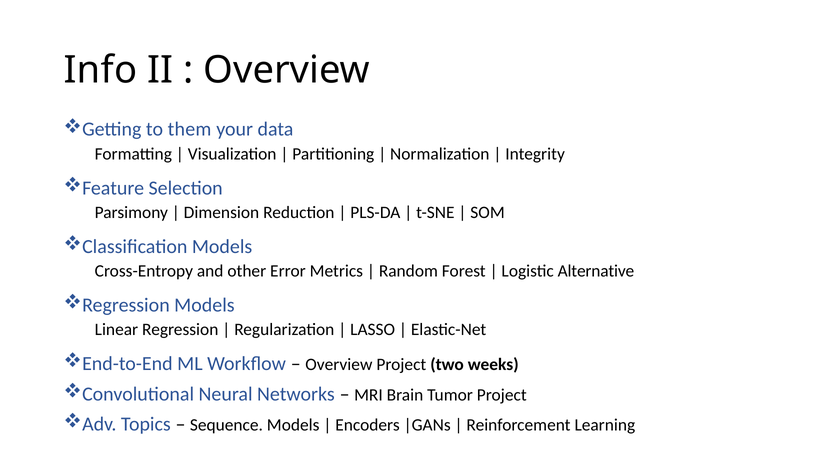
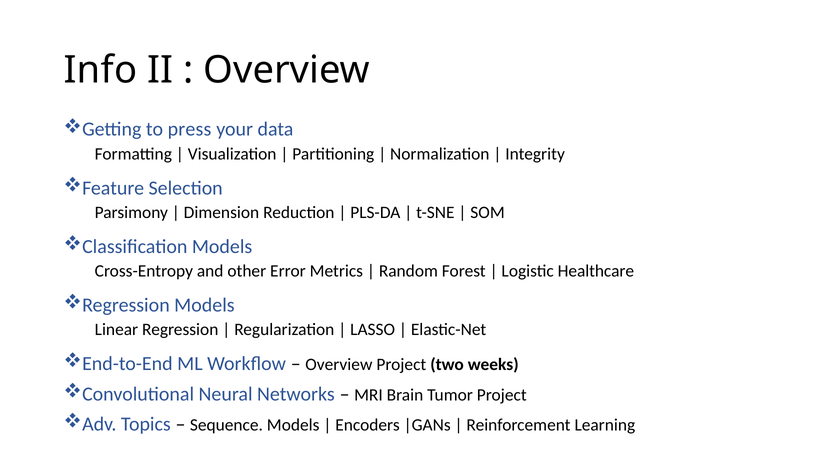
them: them -> press
Alternative: Alternative -> Healthcare
